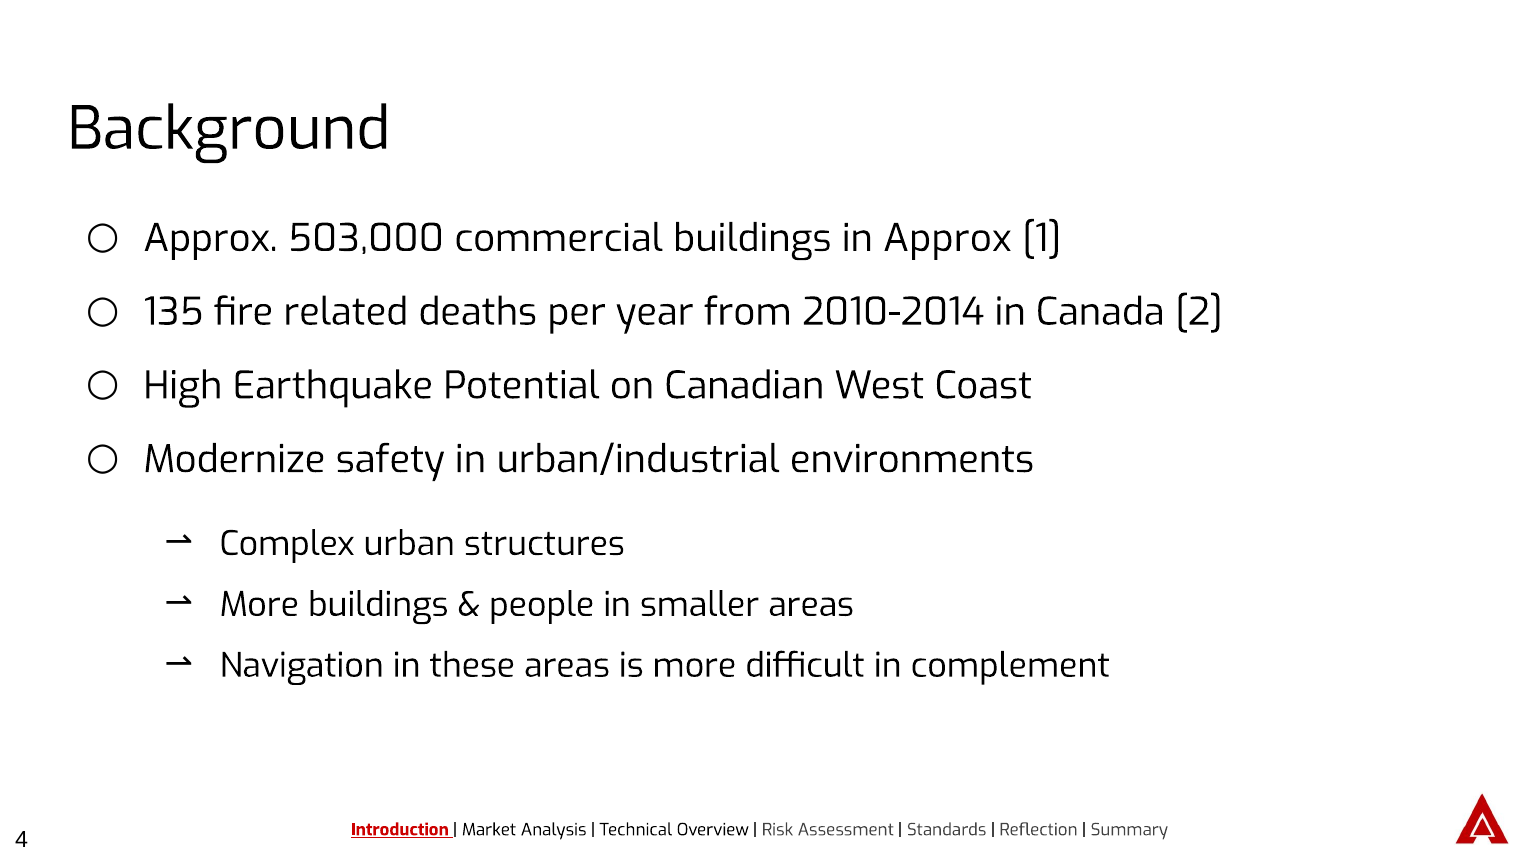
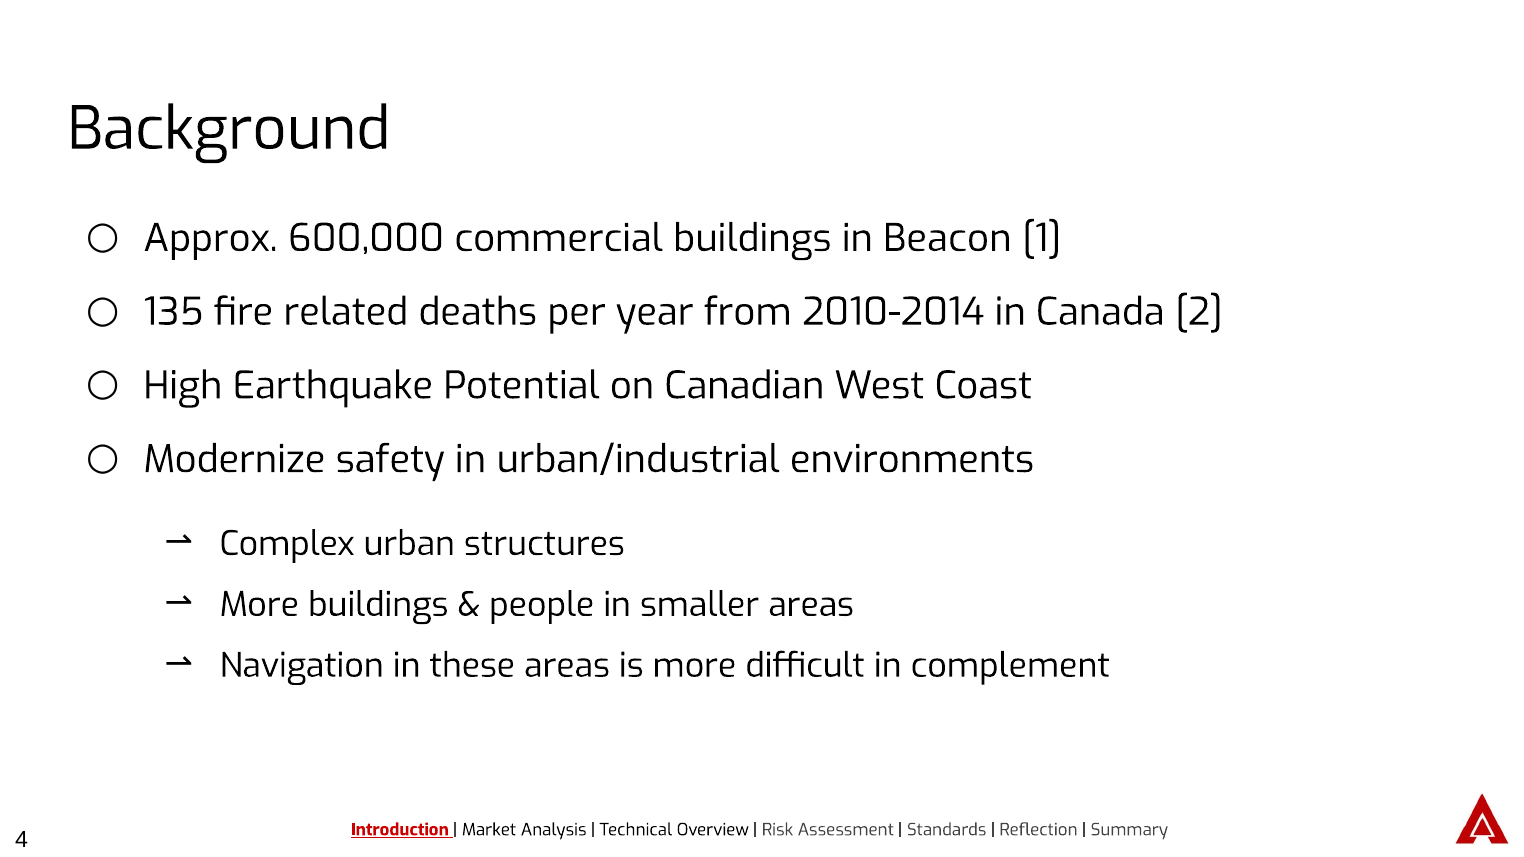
503,000: 503,000 -> 600,000
in Approx: Approx -> Beacon
